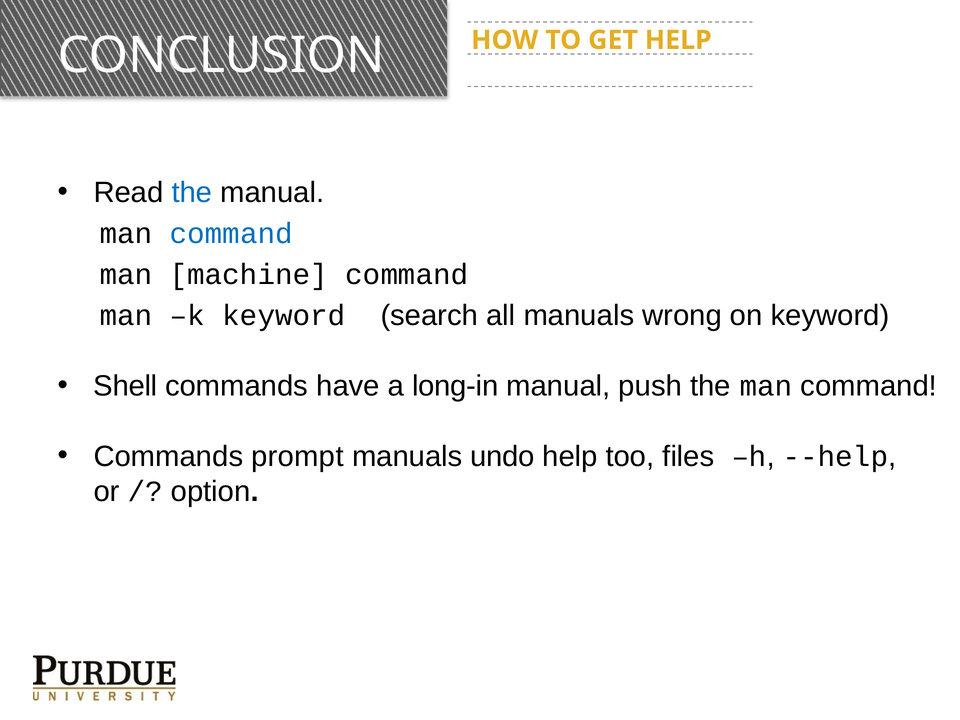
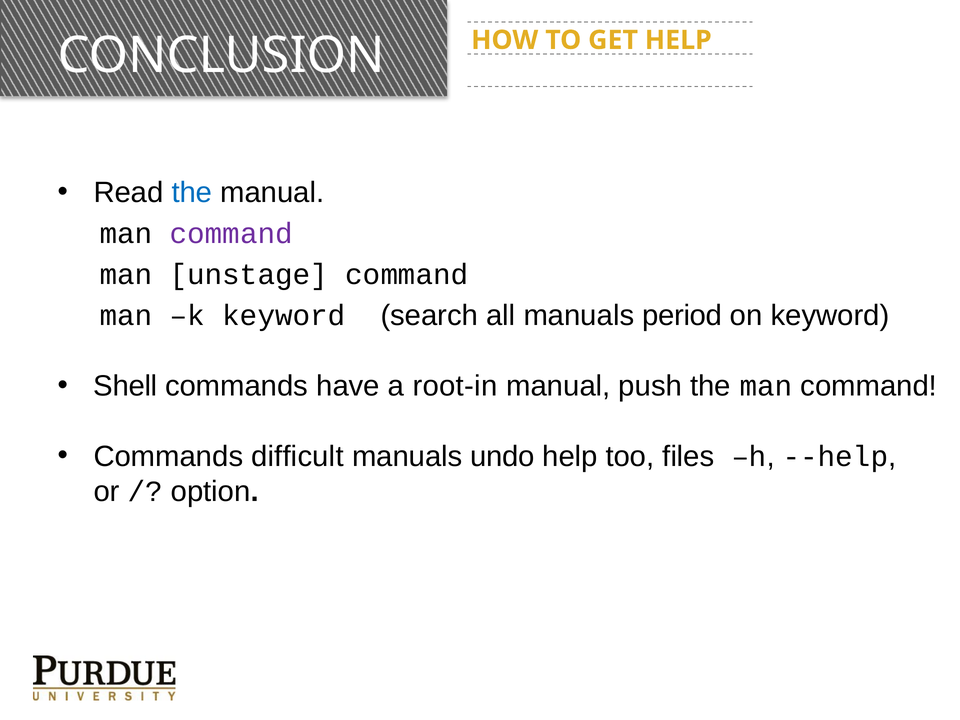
command at (231, 233) colour: blue -> purple
machine: machine -> unstage
wrong: wrong -> period
long-in: long-in -> root-in
prompt: prompt -> difficult
